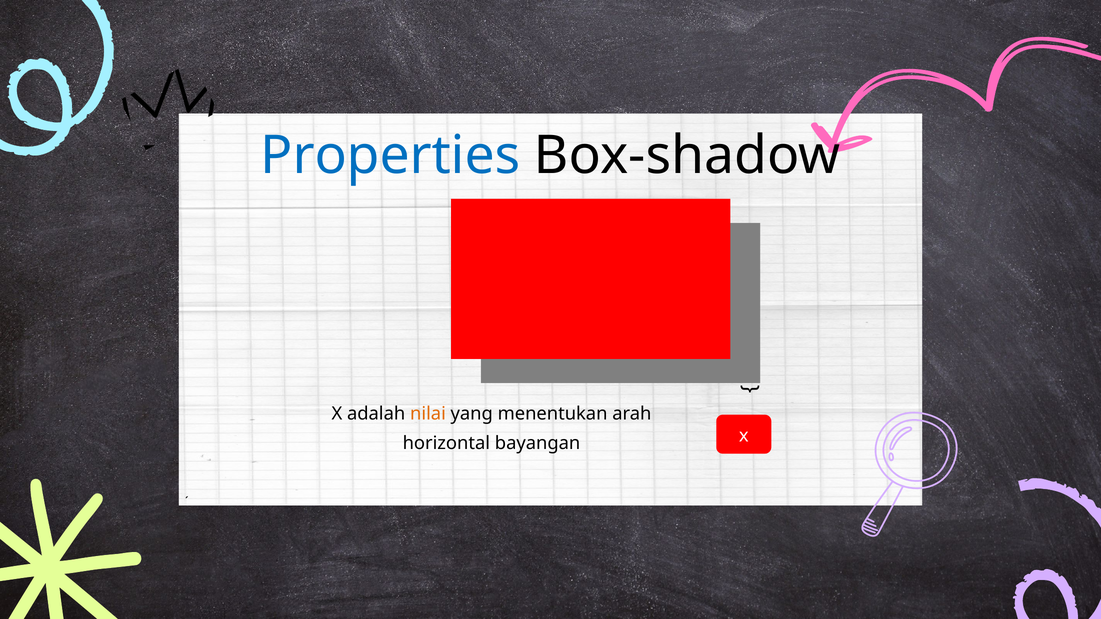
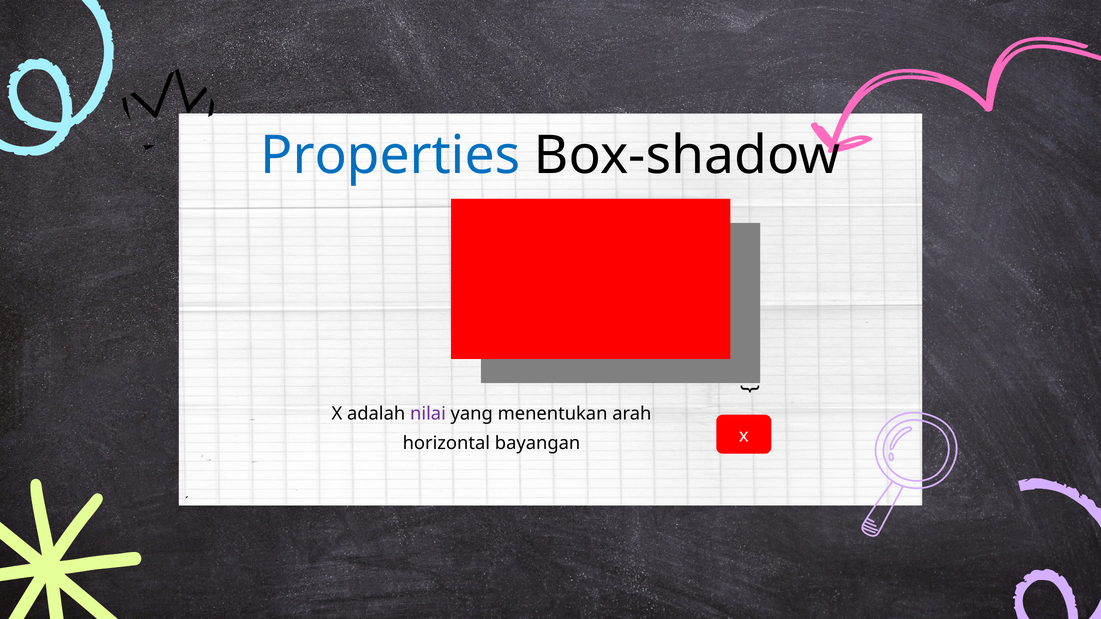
nilai at (428, 414) colour: orange -> purple
